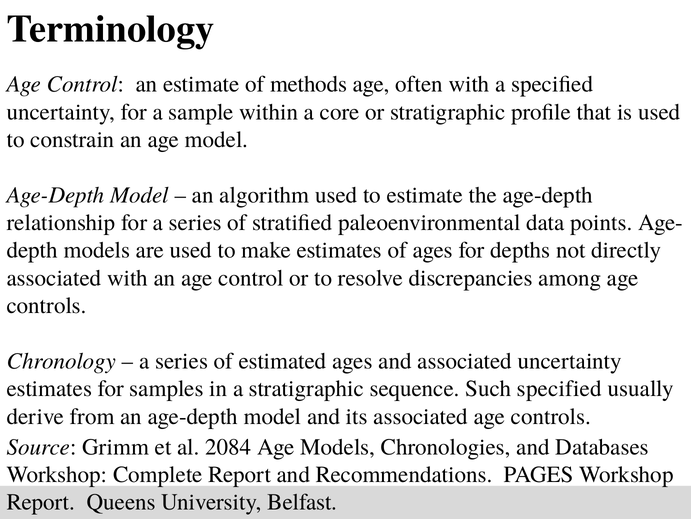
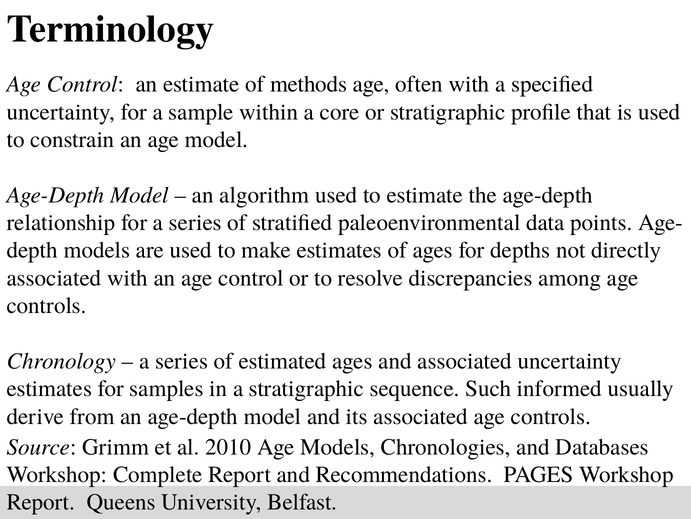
Such specified: specified -> informed
2084: 2084 -> 2010
